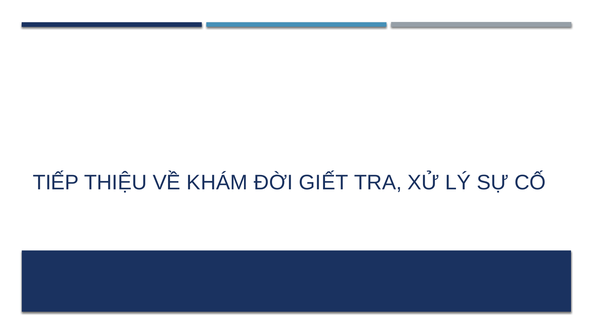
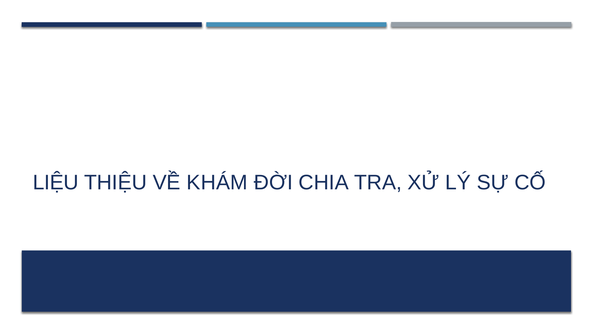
TIẾP: TIẾP -> LIỆU
GIẾT: GIẾT -> CHIA
